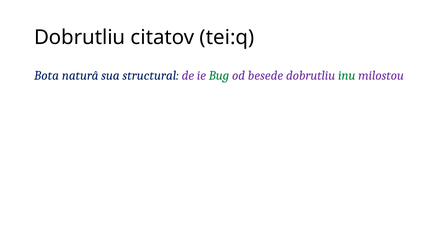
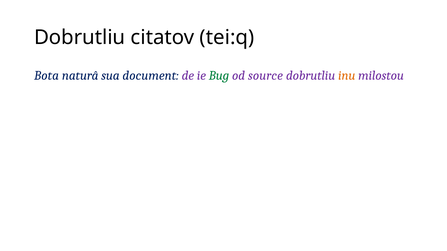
structural: structural -> document
besede: besede -> source
inu colour: green -> orange
